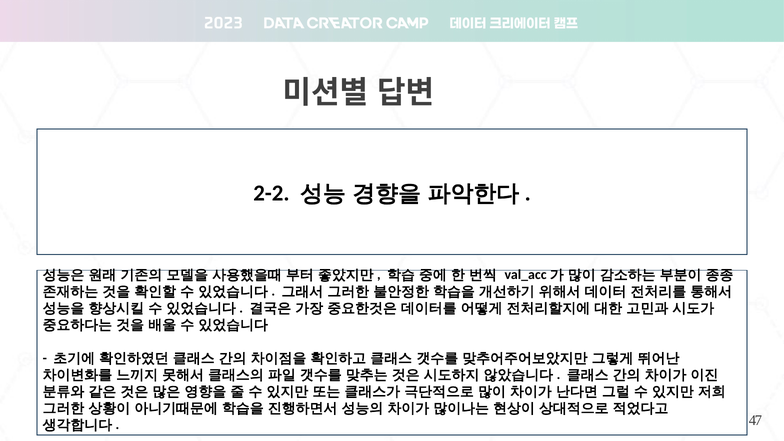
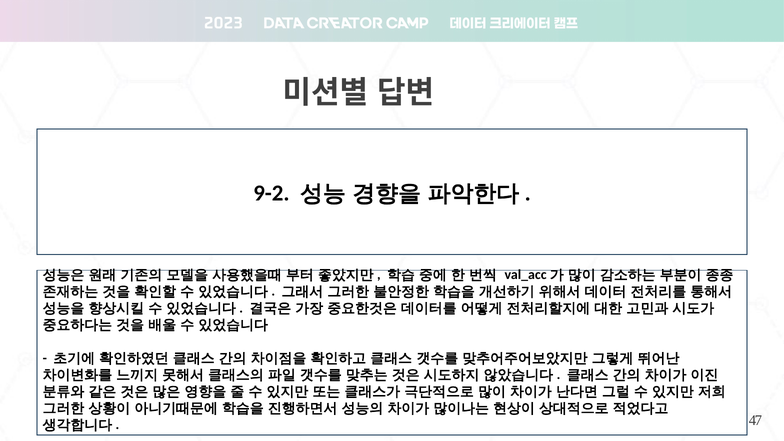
2-2: 2-2 -> 9-2
